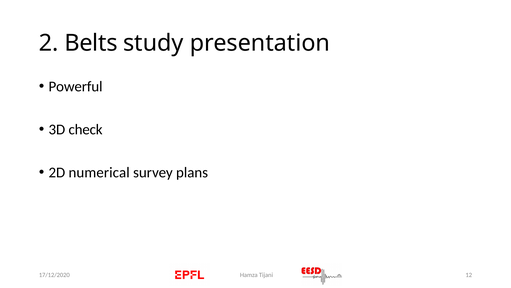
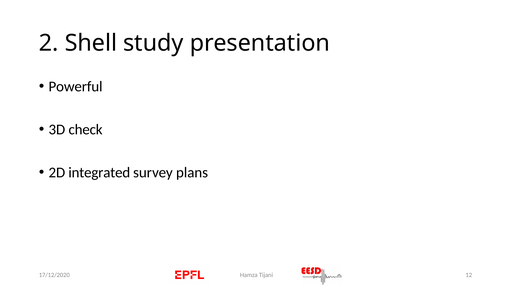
Belts: Belts -> Shell
numerical: numerical -> integrated
